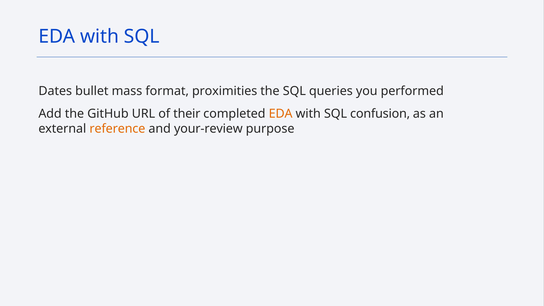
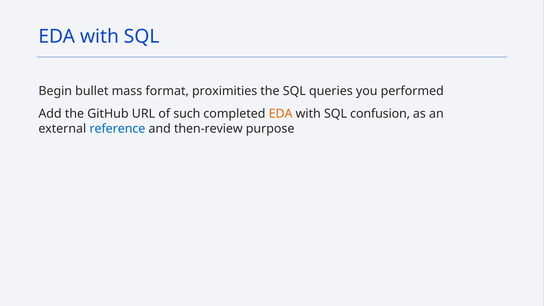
Dates: Dates -> Begin
their: their -> such
reference colour: orange -> blue
your-review: your-review -> then-review
